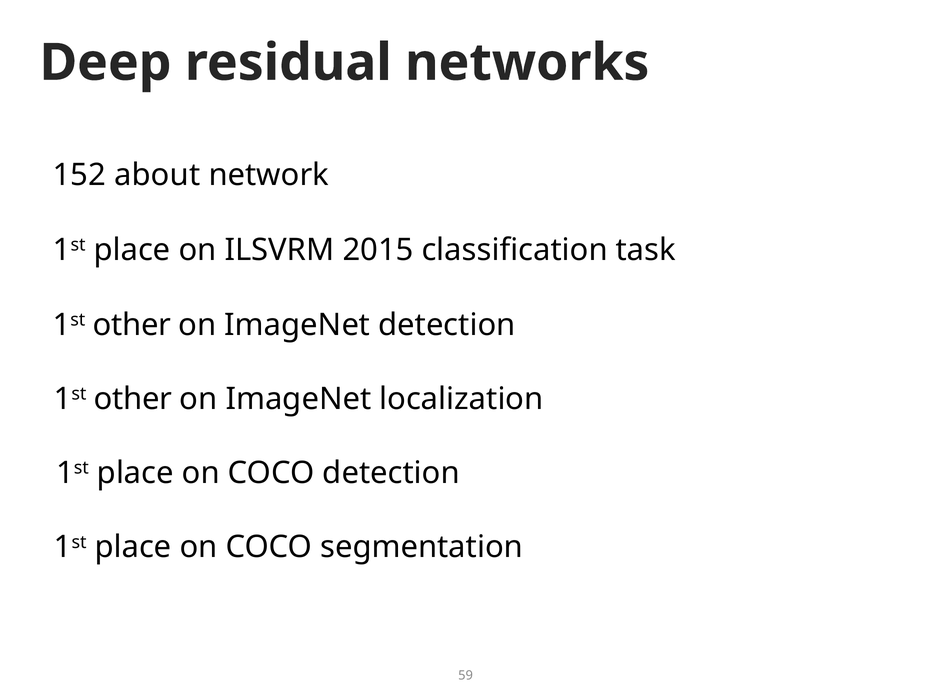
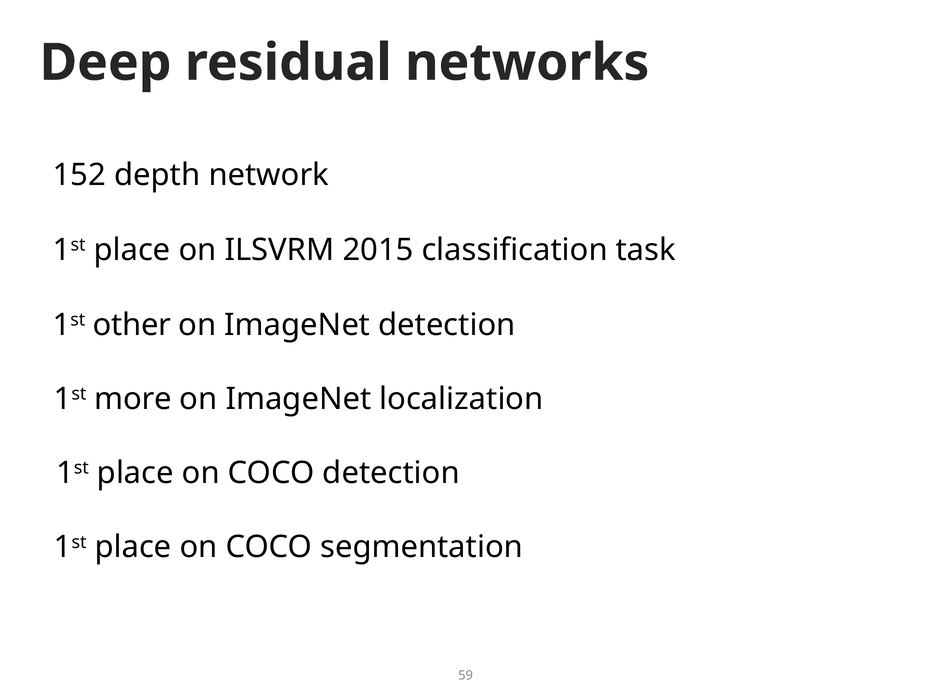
about: about -> depth
other at (133, 399): other -> more
